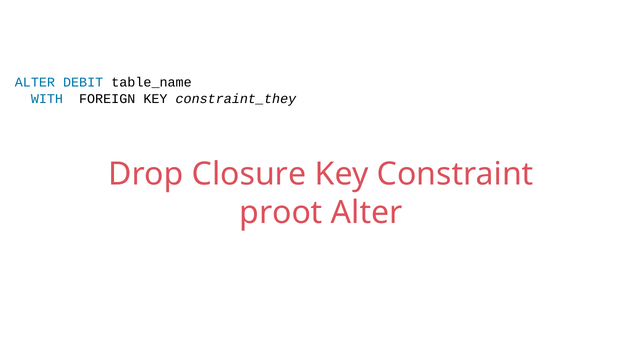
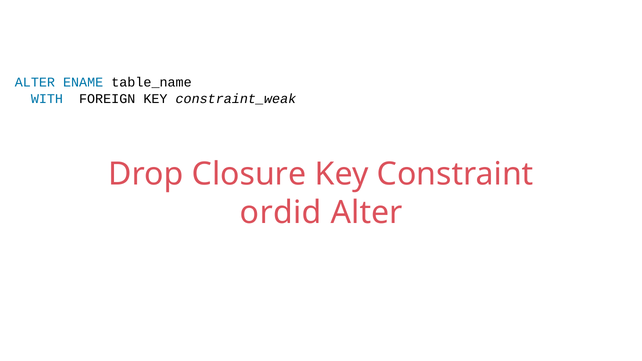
DEBIT: DEBIT -> ENAME
constraint_they: constraint_they -> constraint_weak
proot: proot -> ordid
